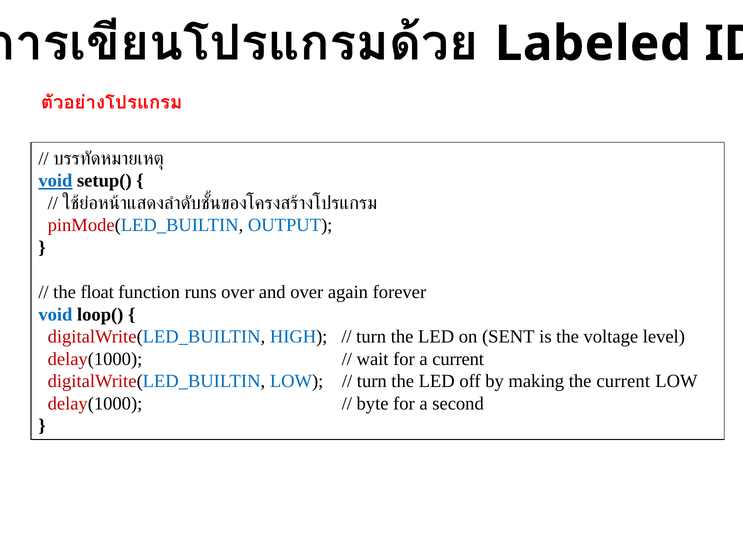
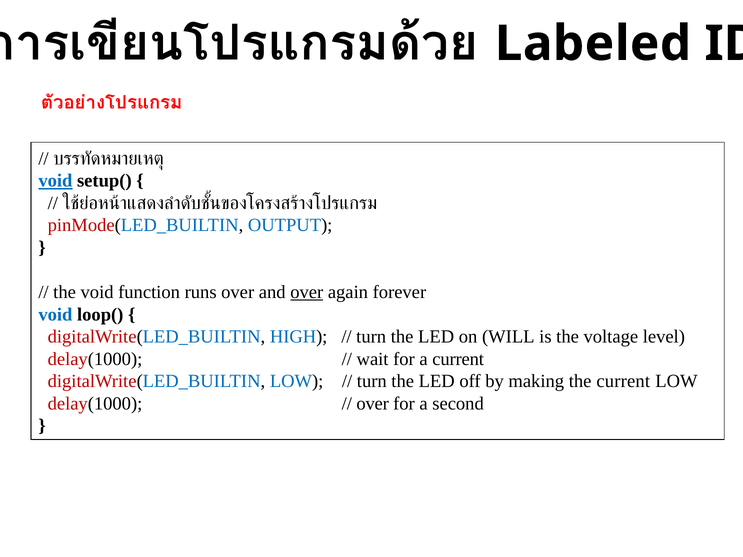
the float: float -> void
over at (307, 292) underline: none -> present
SENT: SENT -> WILL
byte at (373, 404): byte -> over
